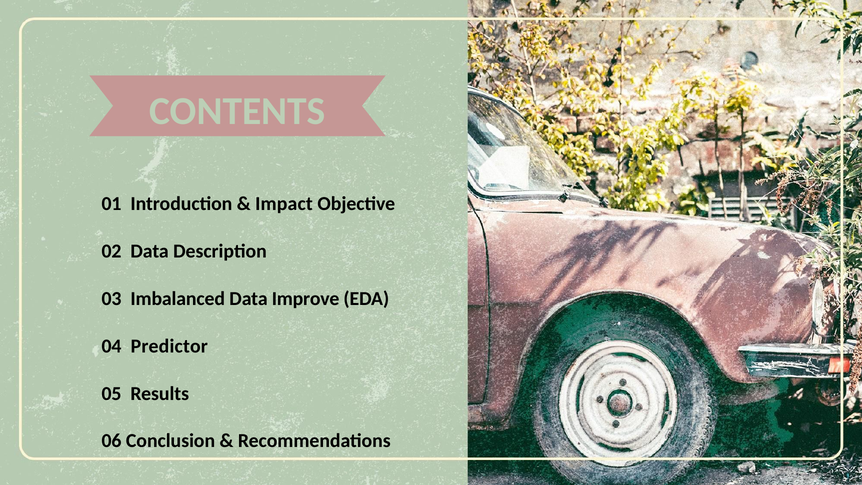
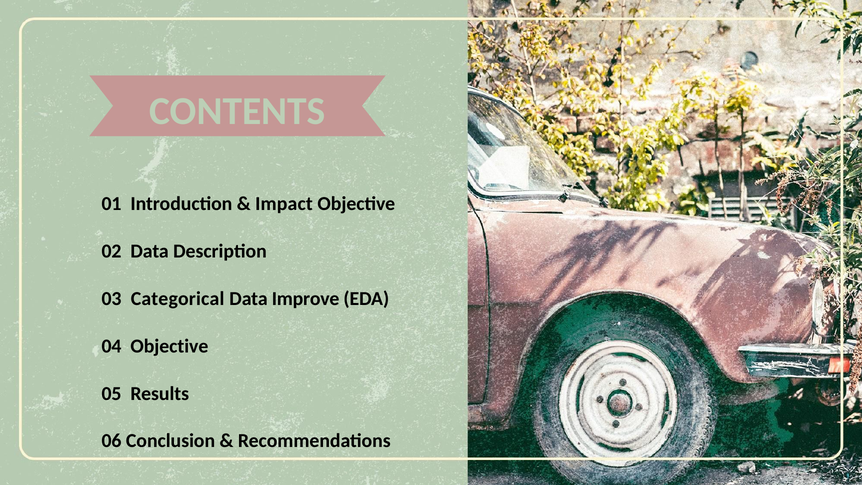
Imbalanced: Imbalanced -> Categorical
04 Predictor: Predictor -> Objective
